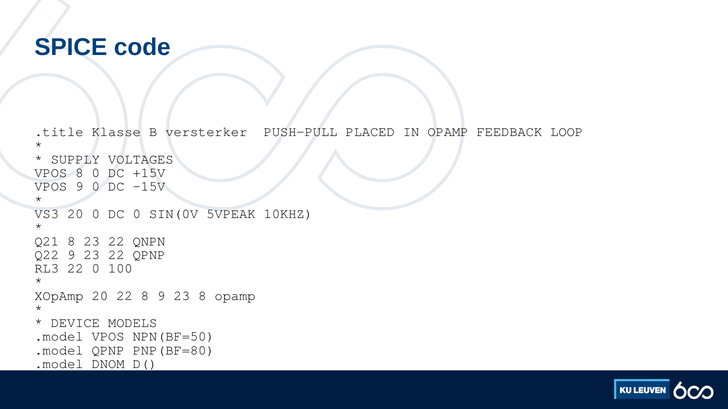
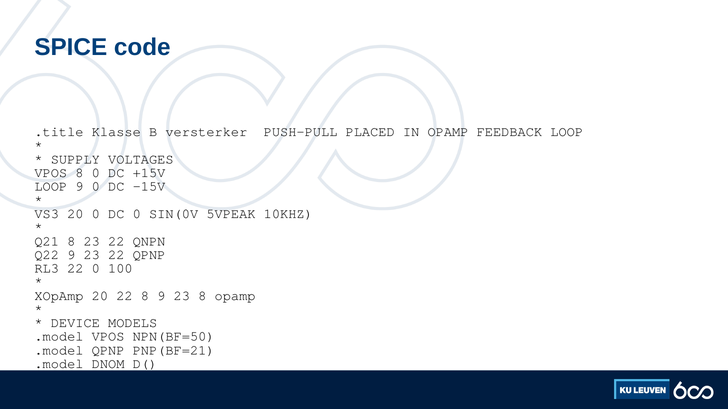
VPOS at (51, 187): VPOS -> LOOP
PNP(BF=80: PNP(BF=80 -> PNP(BF=21
